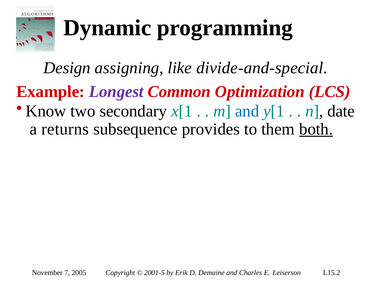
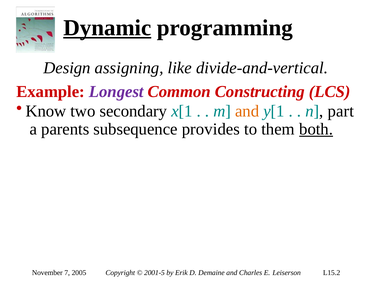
Dynamic underline: none -> present
divide-and-special: divide-and-special -> divide-and-vertical
Optimization: Optimization -> Constructing
and at (247, 111) colour: blue -> orange
date: date -> part
returns: returns -> parents
